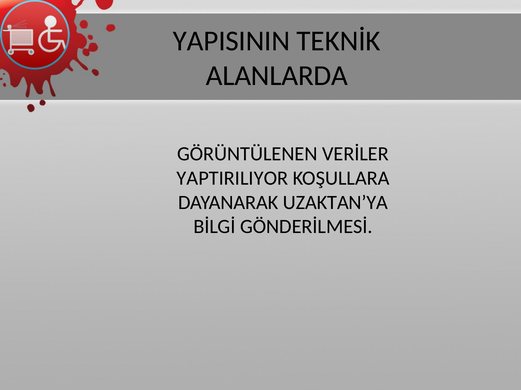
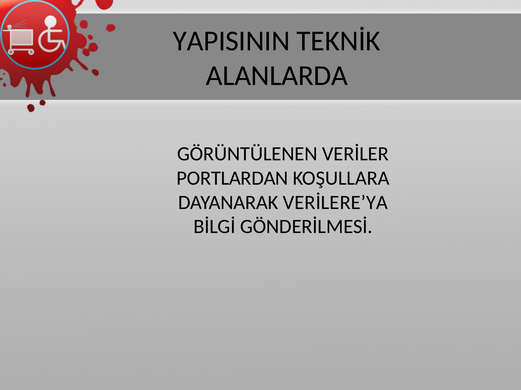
YAPTIRILIYOR: YAPTIRILIYOR -> PORTLARDAN
UZAKTAN’YA: UZAKTAN’YA -> VERİLERE’YA
